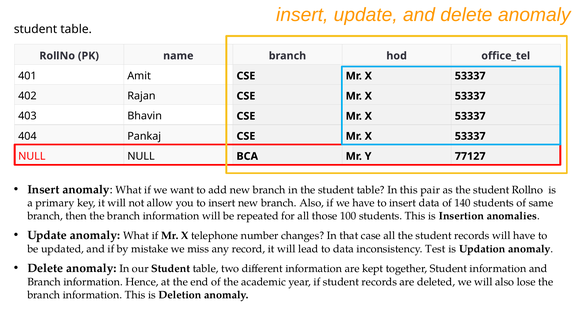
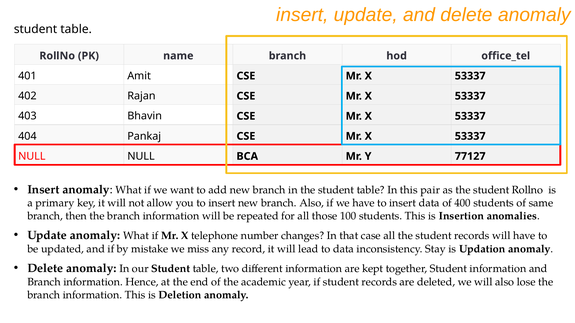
140: 140 -> 400
Test: Test -> Stay
